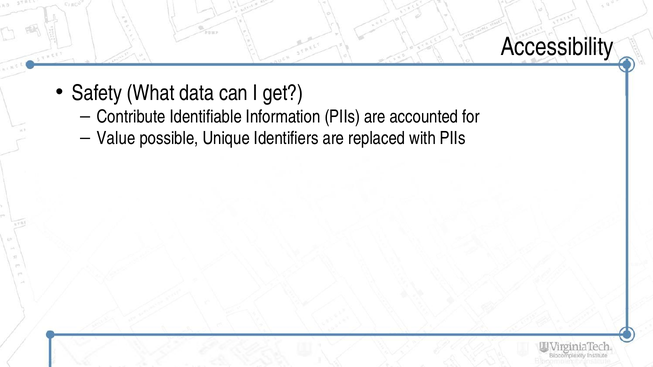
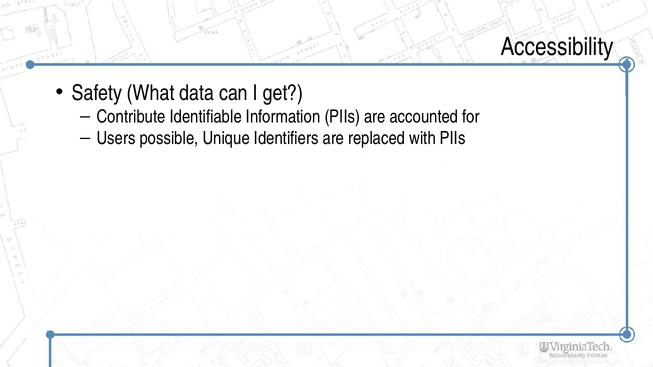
Value: Value -> Users
